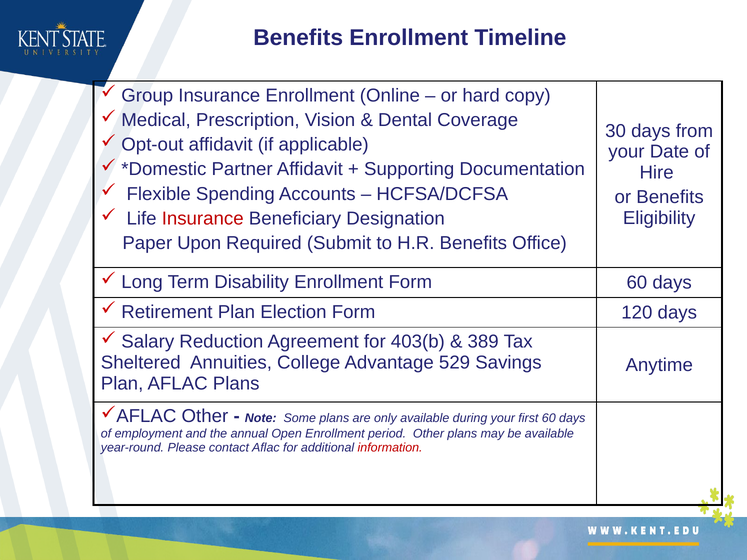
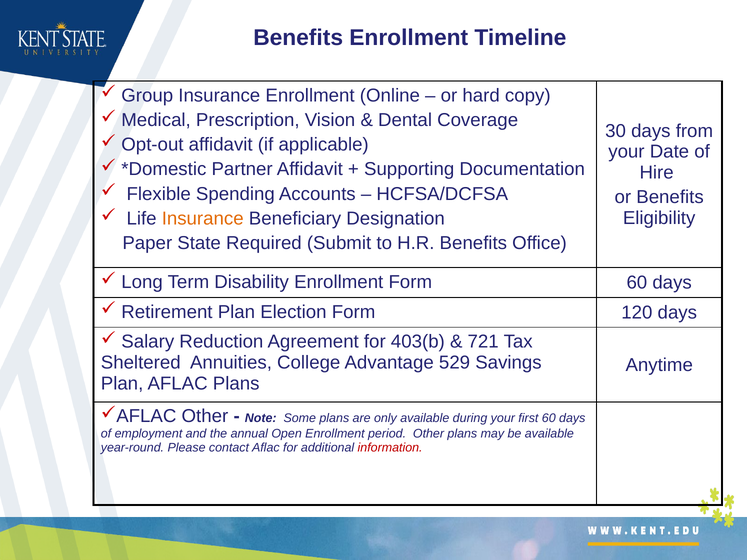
Insurance at (203, 219) colour: red -> orange
Upon: Upon -> State
389: 389 -> 721
